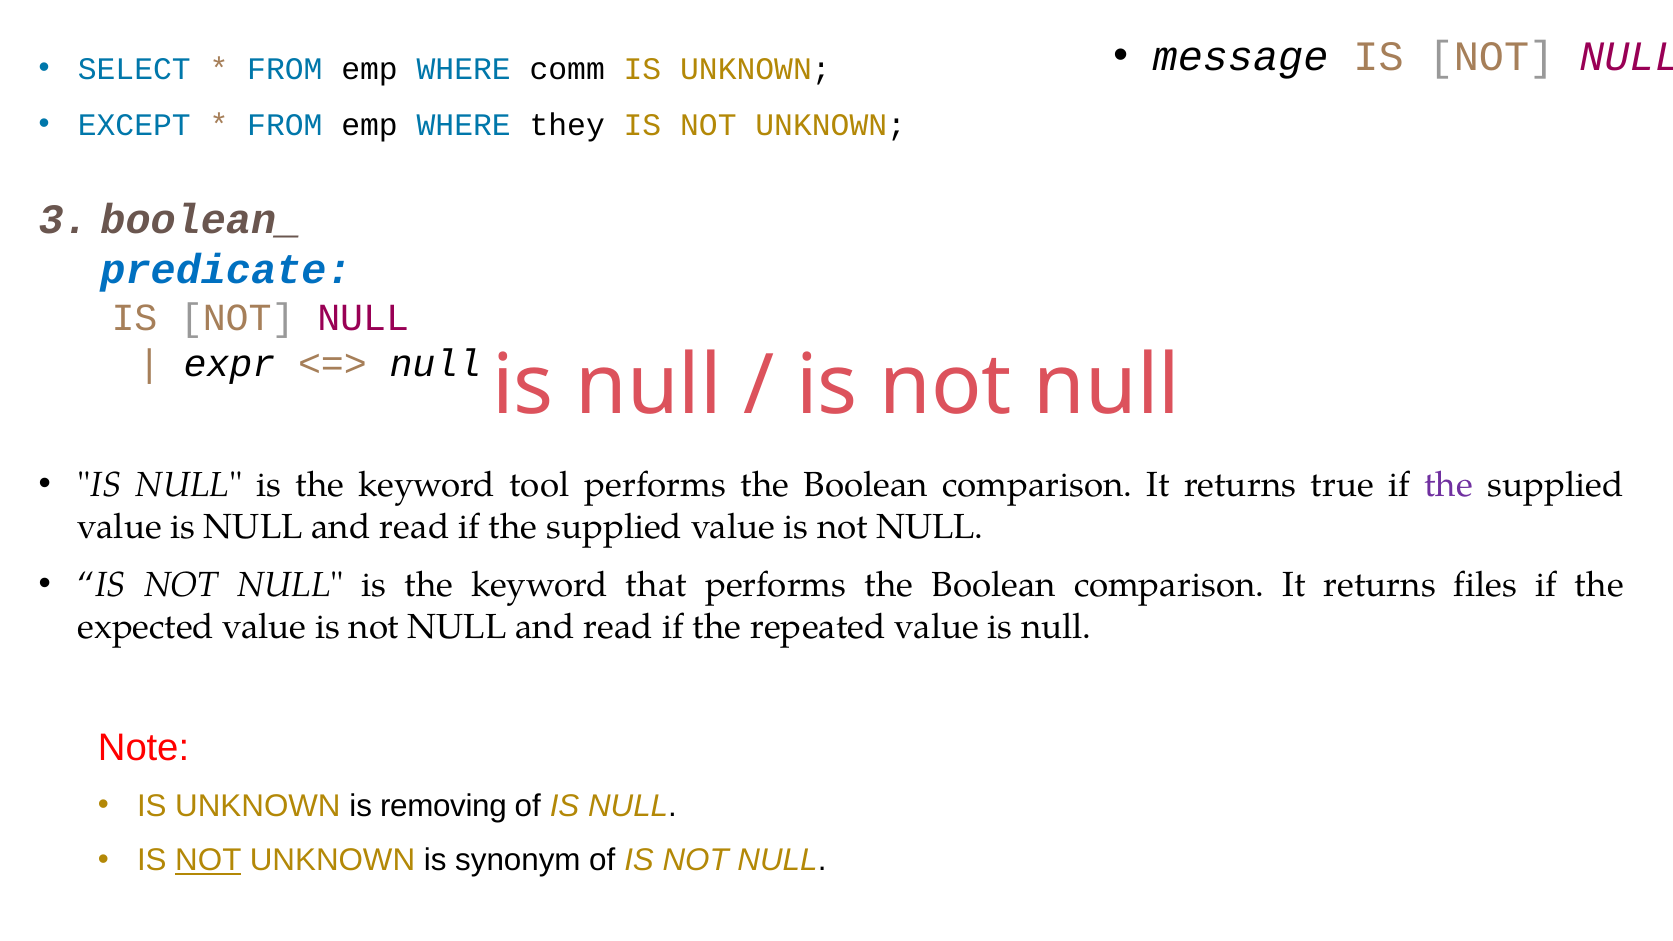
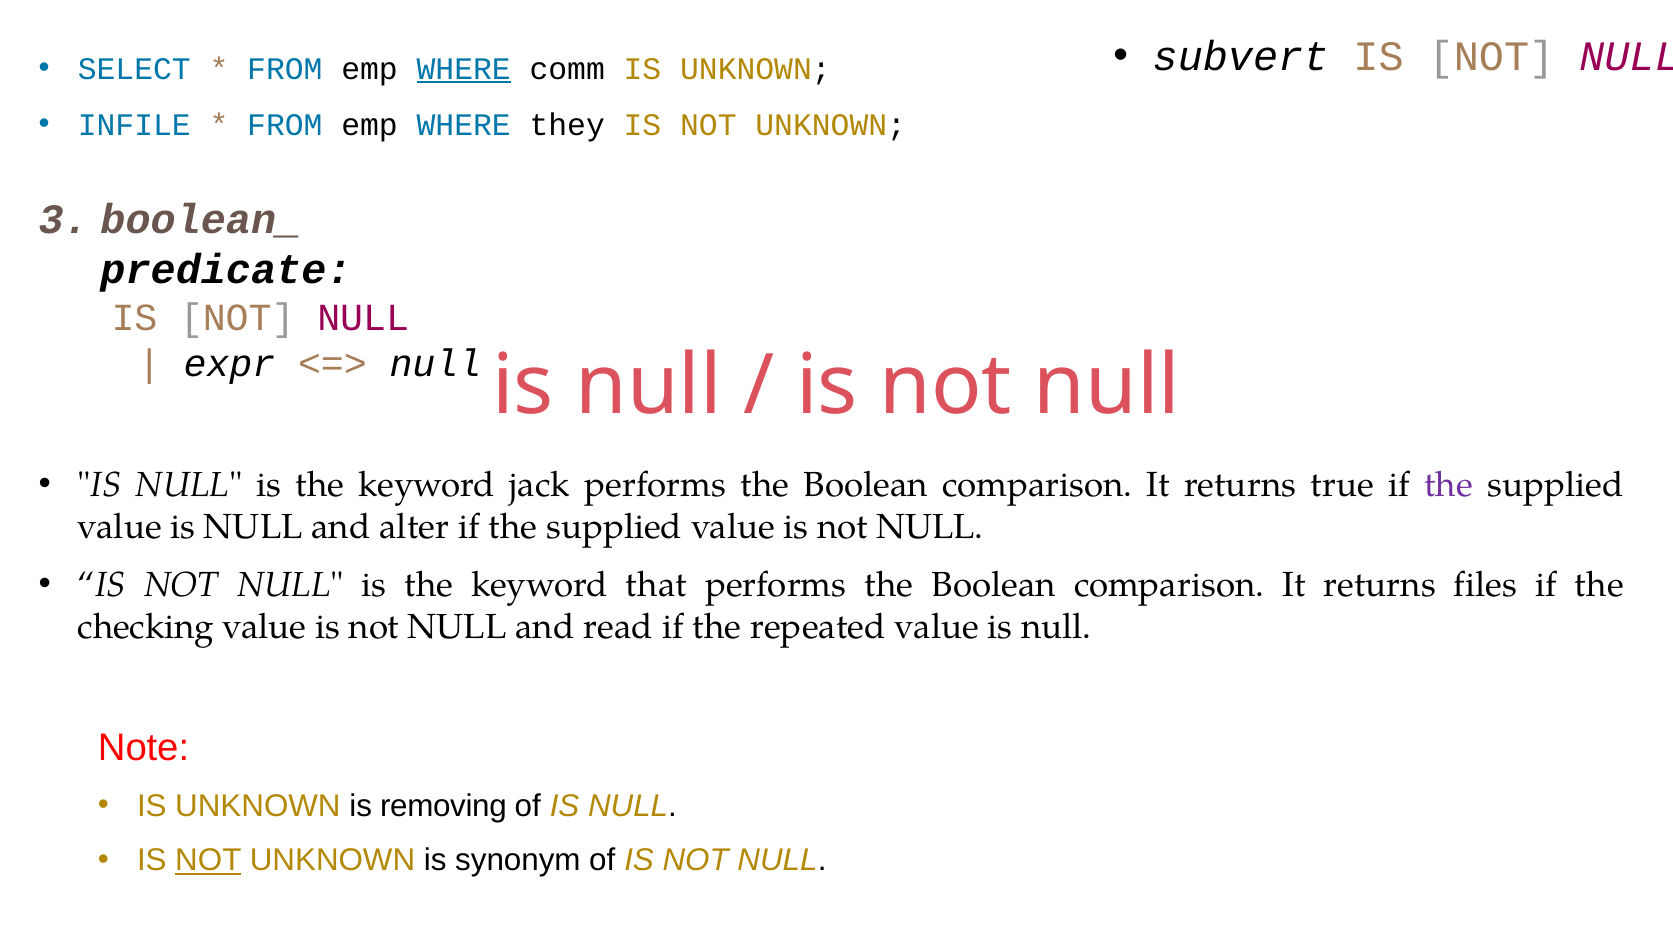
message: message -> subvert
WHERE at (464, 69) underline: none -> present
EXCEPT: EXCEPT -> INFILE
predicate colour: blue -> black
tool: tool -> jack
is NULL and read: read -> alter
expected: expected -> checking
